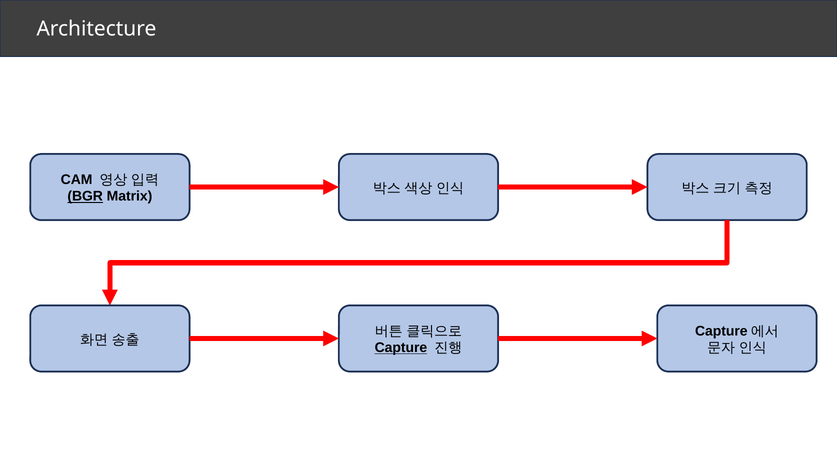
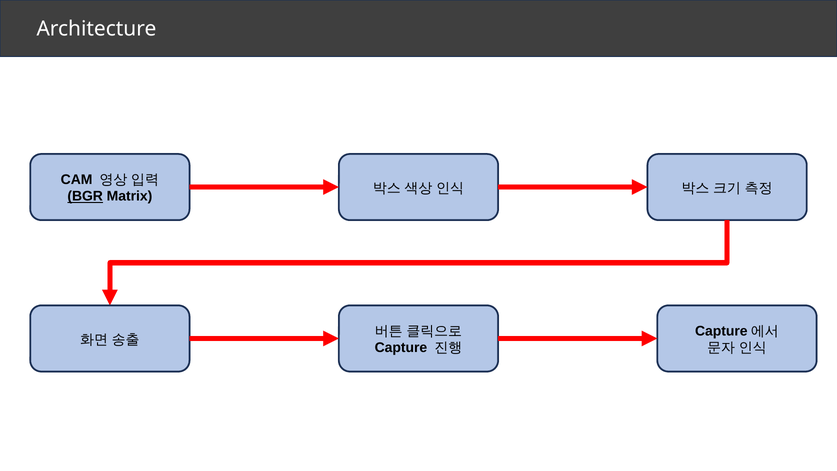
Capture underline: present -> none
